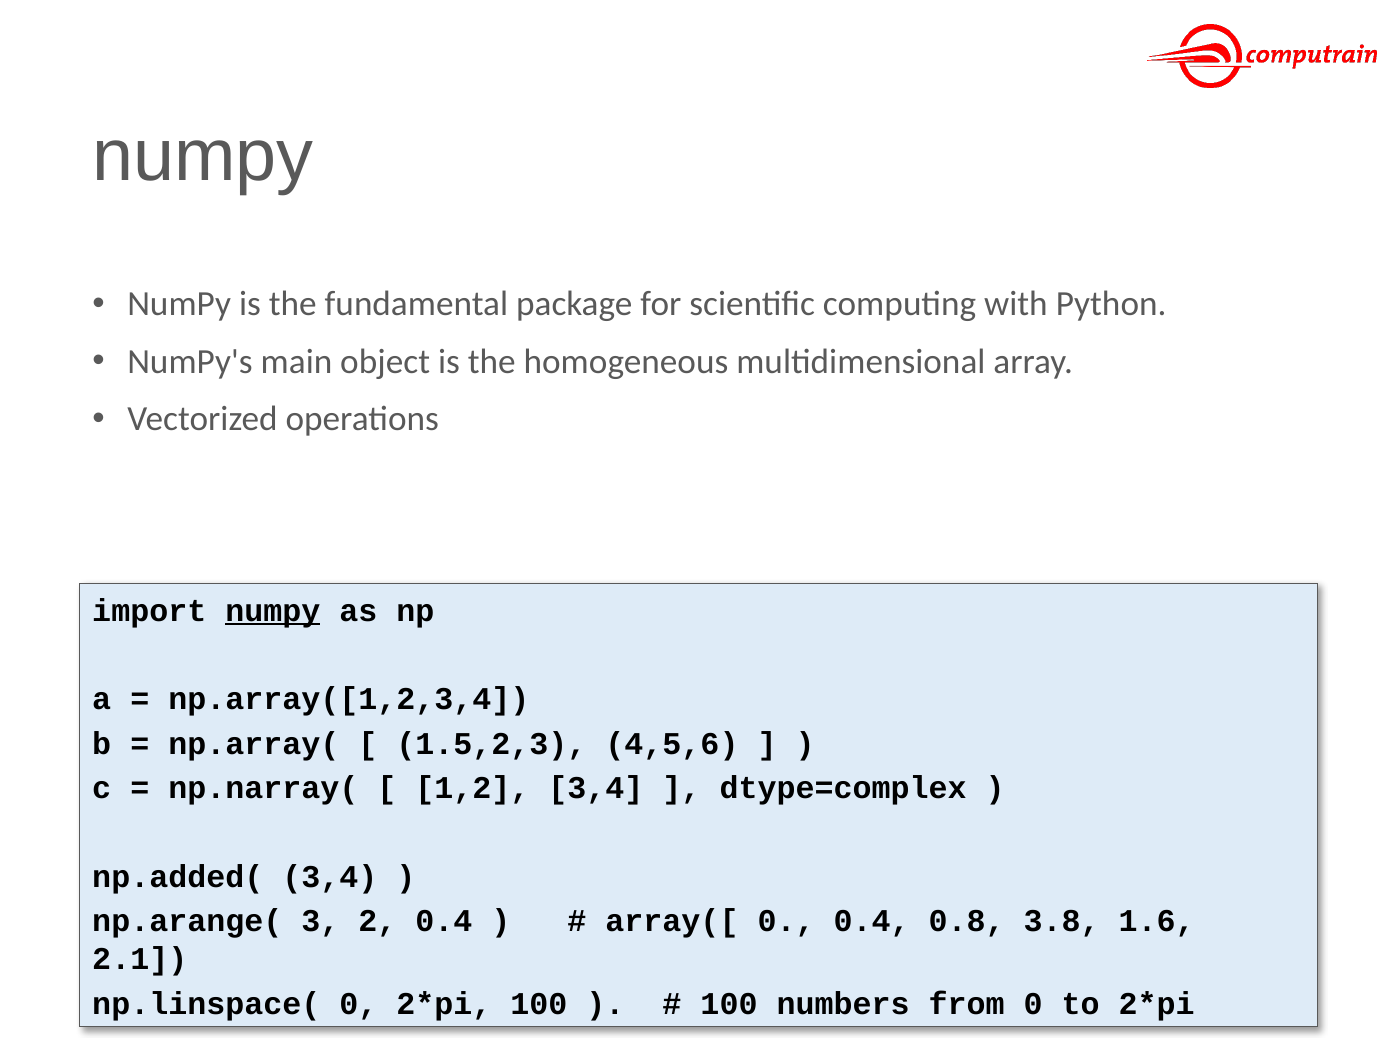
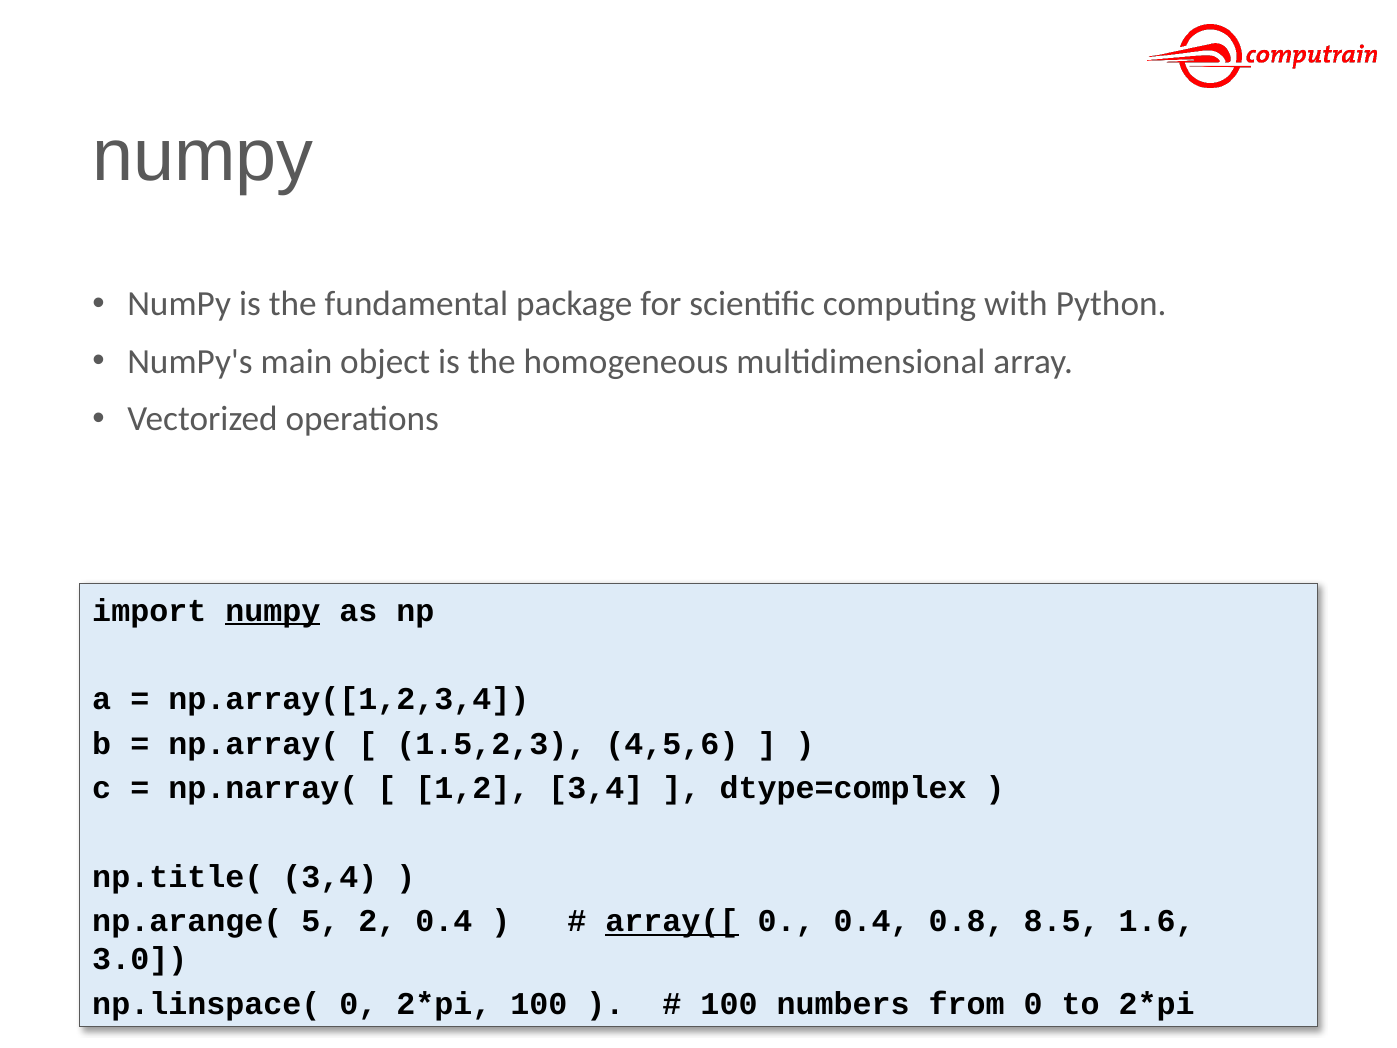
np.added(: np.added( -> np.title(
3: 3 -> 5
array([ underline: none -> present
3.8: 3.8 -> 8.5
2.1: 2.1 -> 3.0
